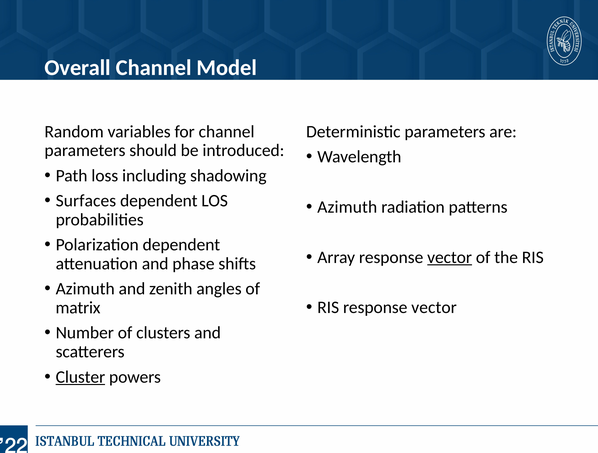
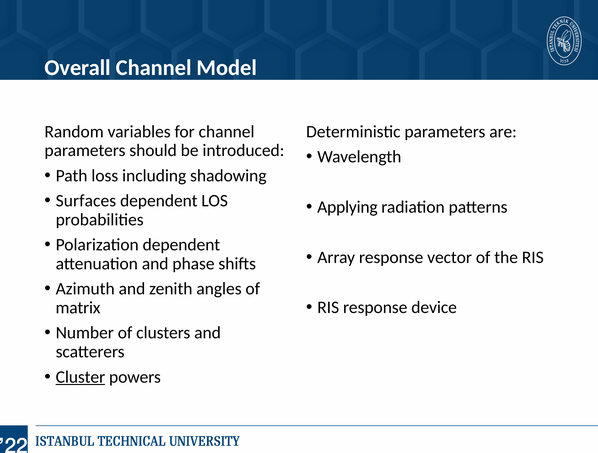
Azimuth at (347, 207): Azimuth -> Applying
vector at (450, 257) underline: present -> none
RIS response vector: vector -> device
